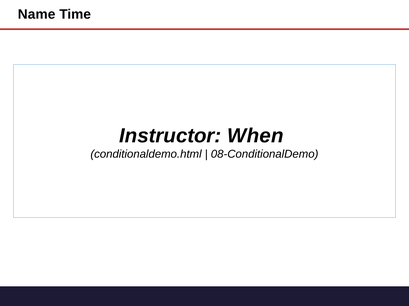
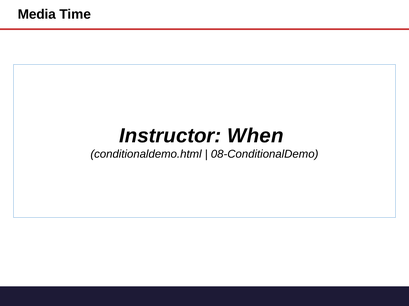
Name: Name -> Media
